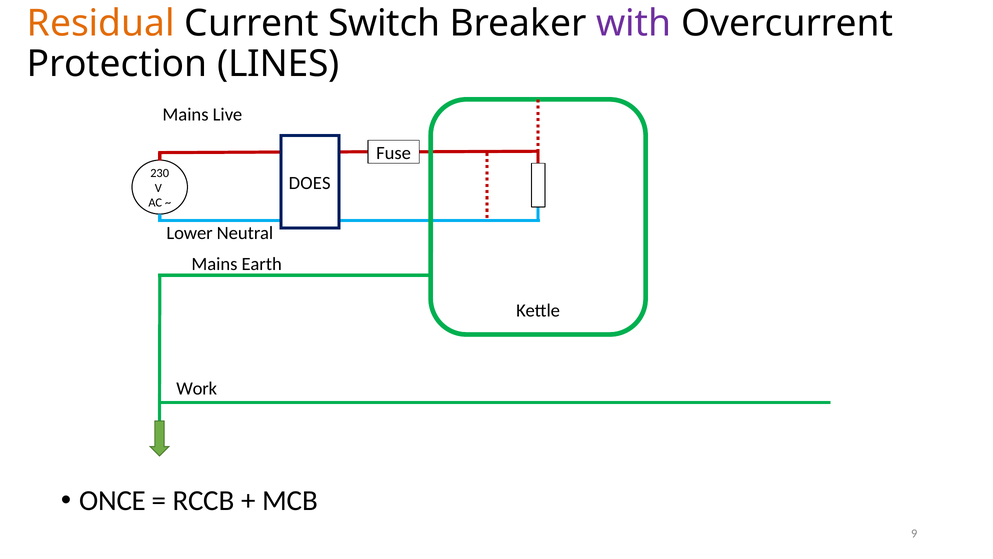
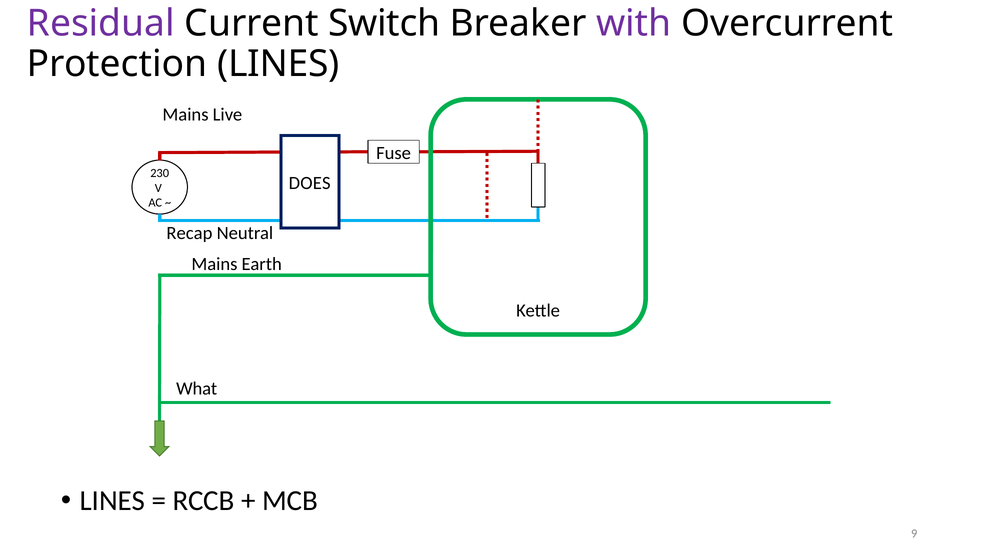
Residual colour: orange -> purple
Lower: Lower -> Recap
Work: Work -> What
ONCE at (113, 500): ONCE -> LINES
